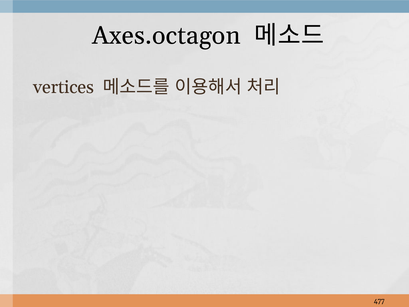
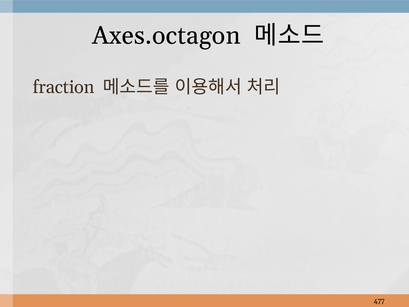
vertices: vertices -> fraction
